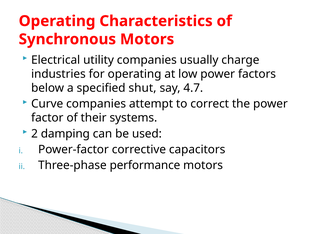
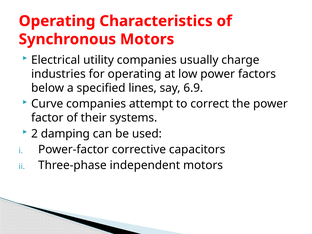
shut: shut -> lines
4.7: 4.7 -> 6.9
performance: performance -> independent
